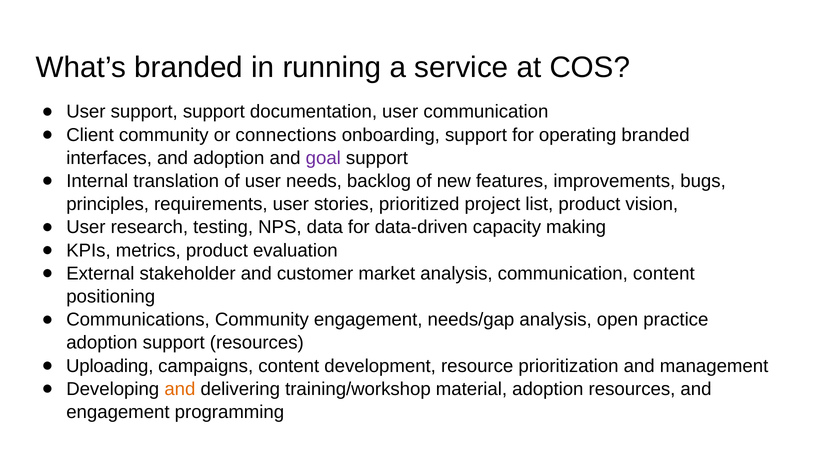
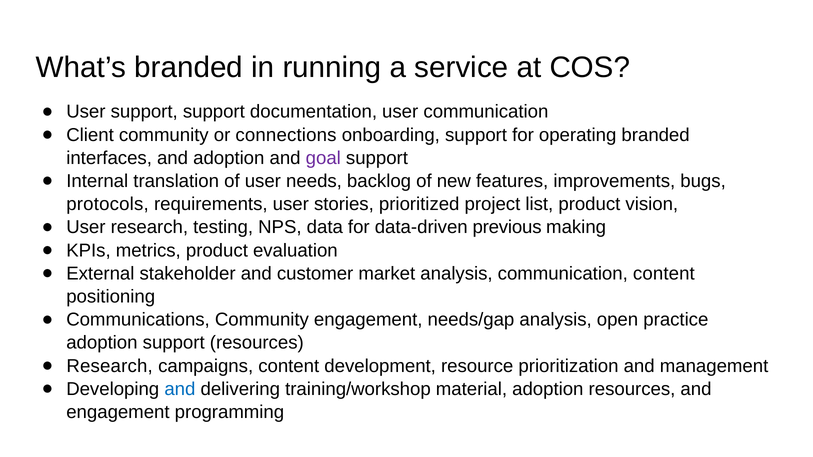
principles: principles -> protocols
capacity: capacity -> previous
Uploading at (110, 366): Uploading -> Research
and at (180, 389) colour: orange -> blue
